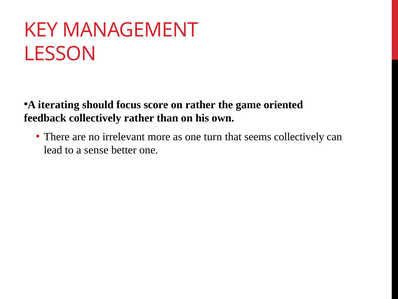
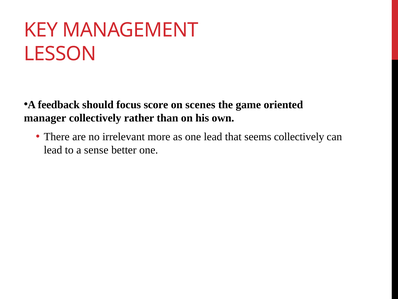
iterating: iterating -> feedback
on rather: rather -> scenes
feedback: feedback -> manager
one turn: turn -> lead
